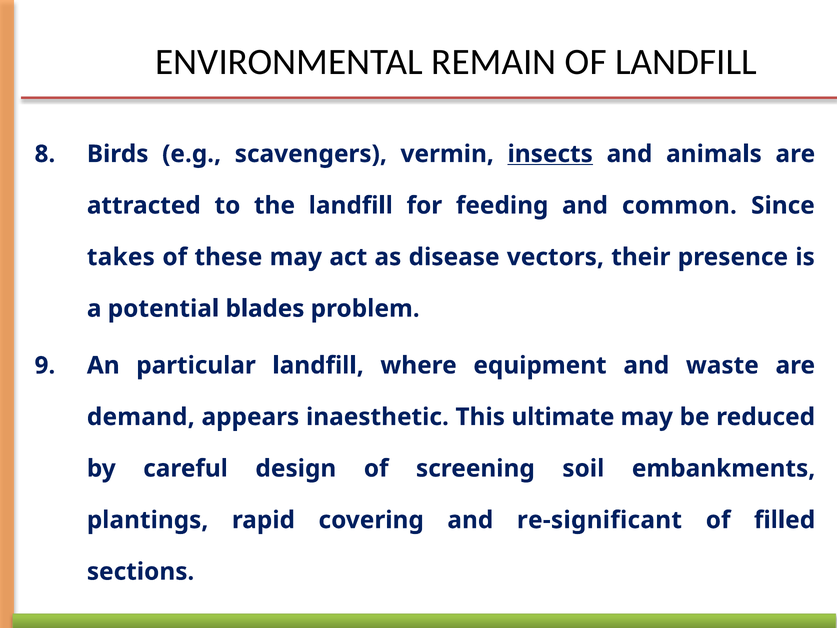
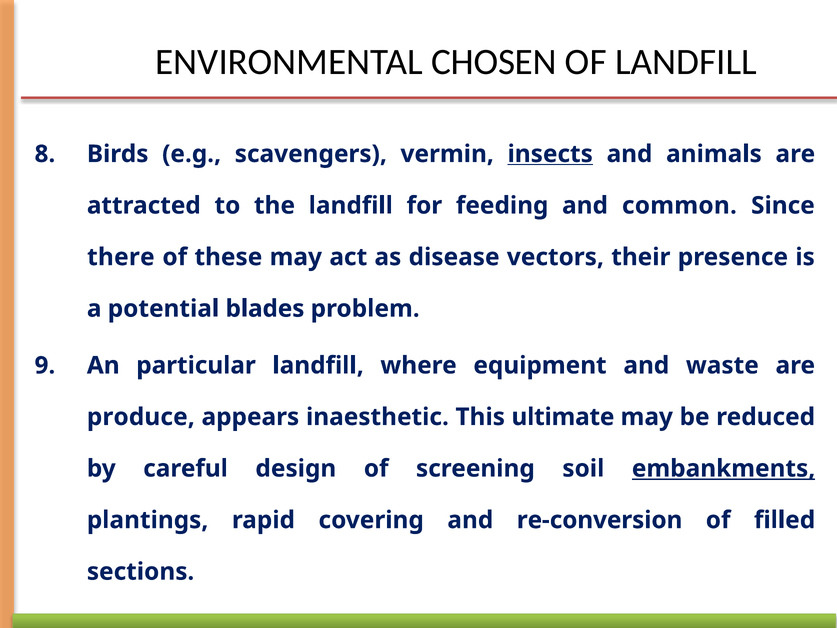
REMAIN: REMAIN -> CHOSEN
takes: takes -> there
demand: demand -> produce
embankments underline: none -> present
re-significant: re-significant -> re-conversion
